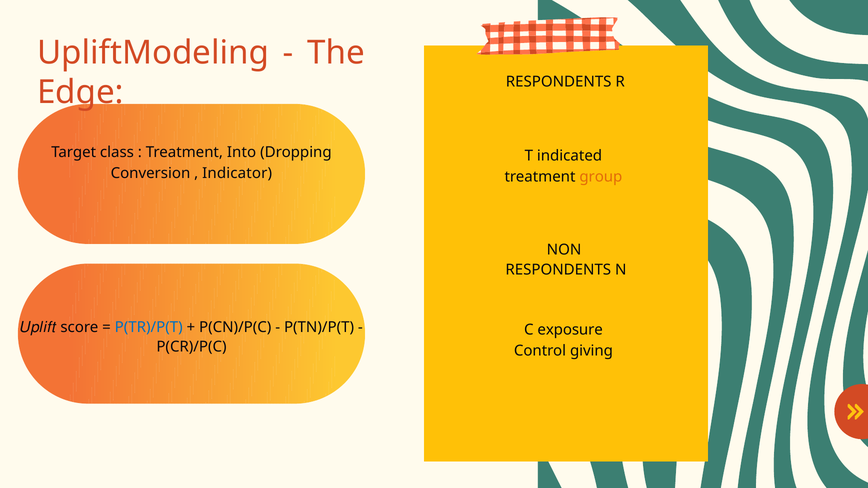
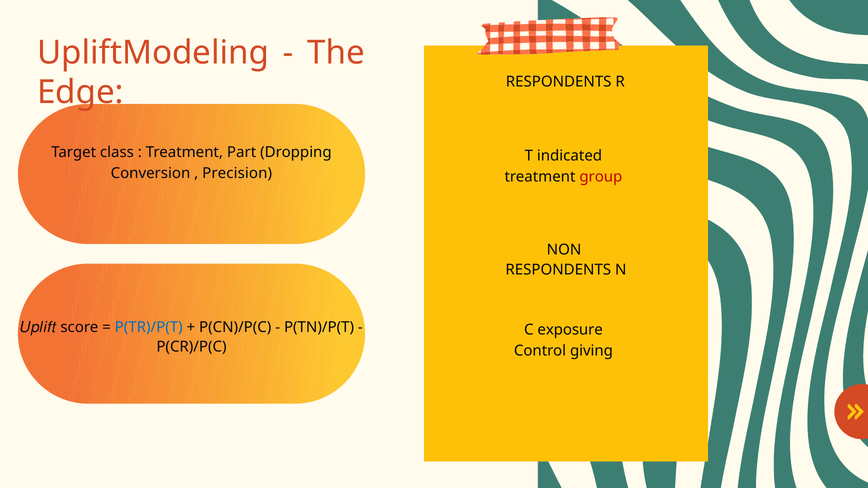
Into: Into -> Part
Indicator: Indicator -> Precision
group colour: orange -> red
